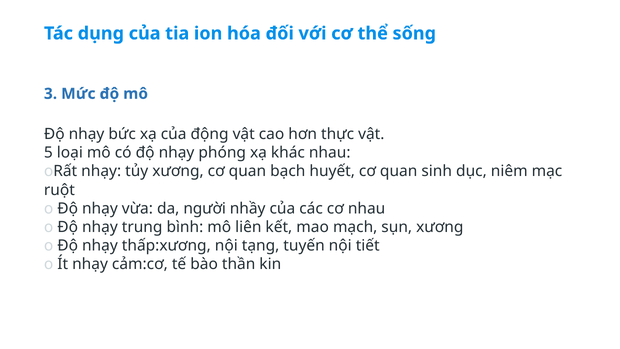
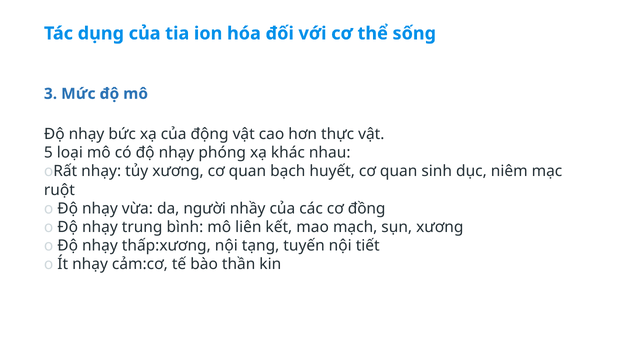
cơ nhau: nhau -> đồng
